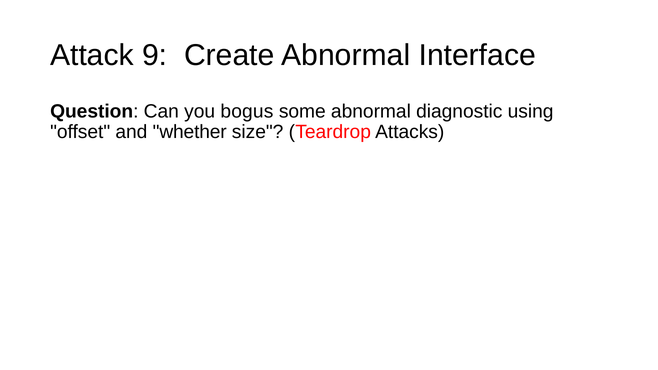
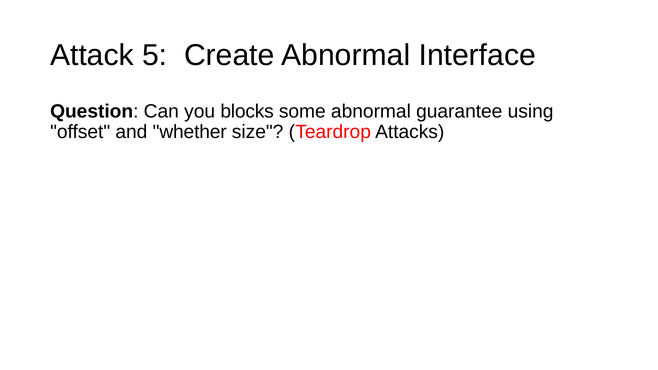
9: 9 -> 5
bogus: bogus -> blocks
diagnostic: diagnostic -> guarantee
